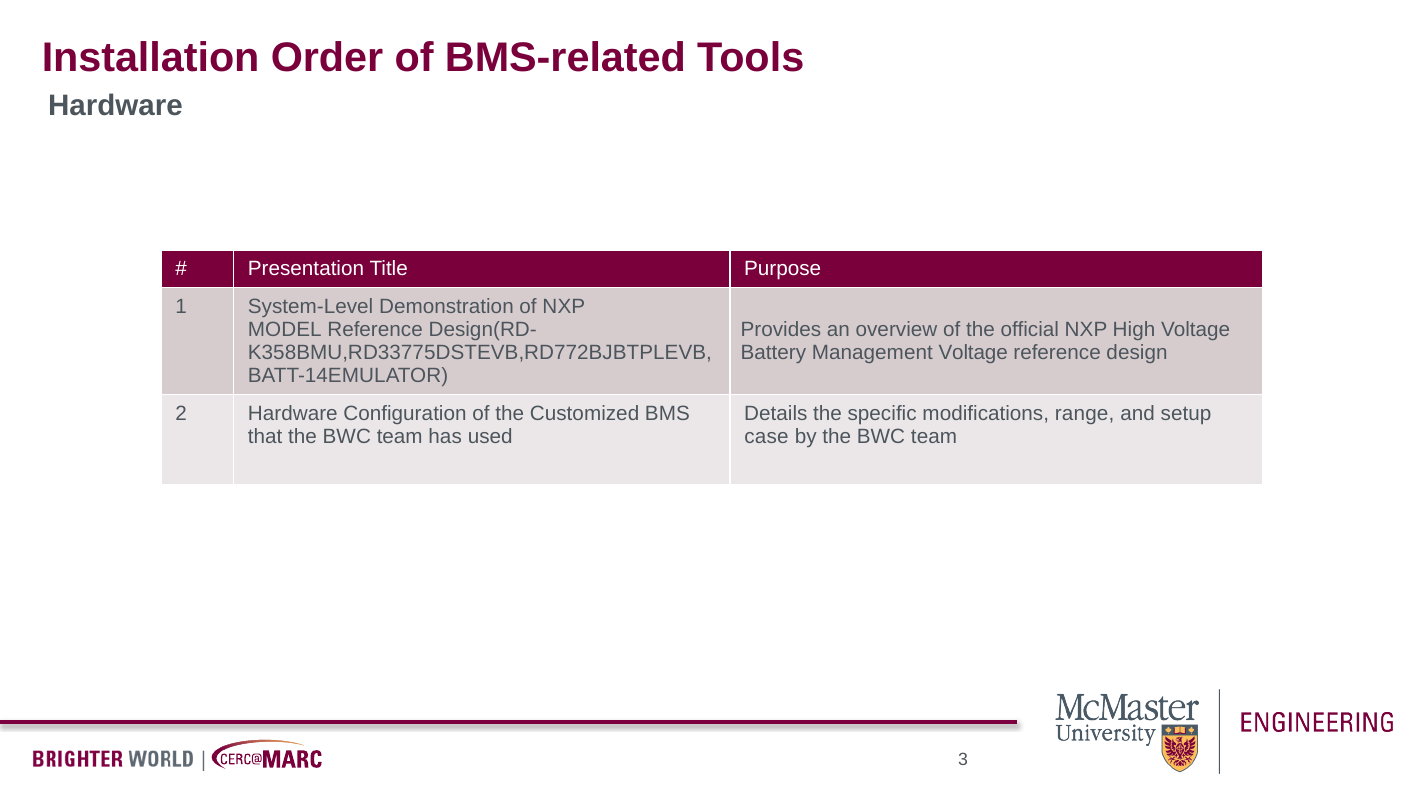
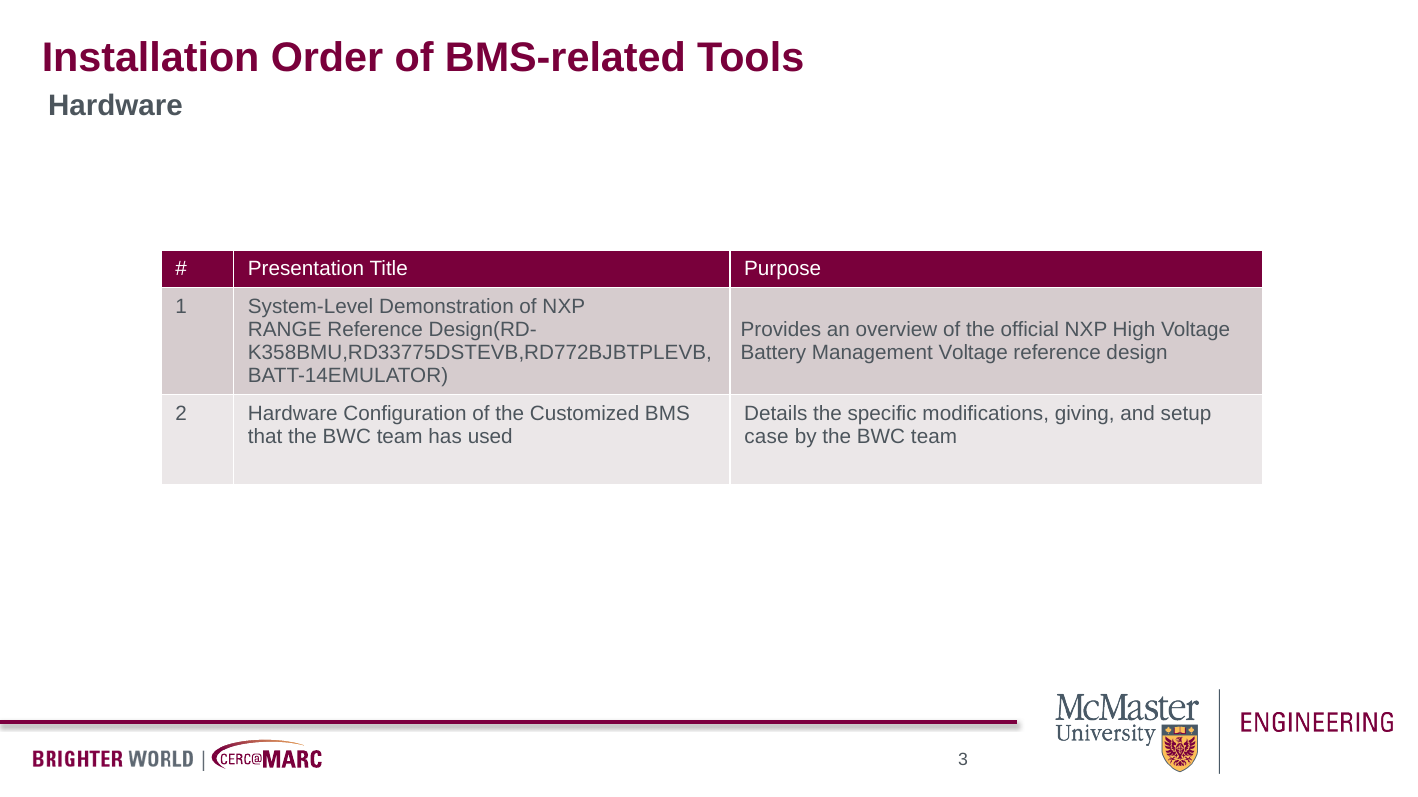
MODEL: MODEL -> RANGE
range: range -> giving
